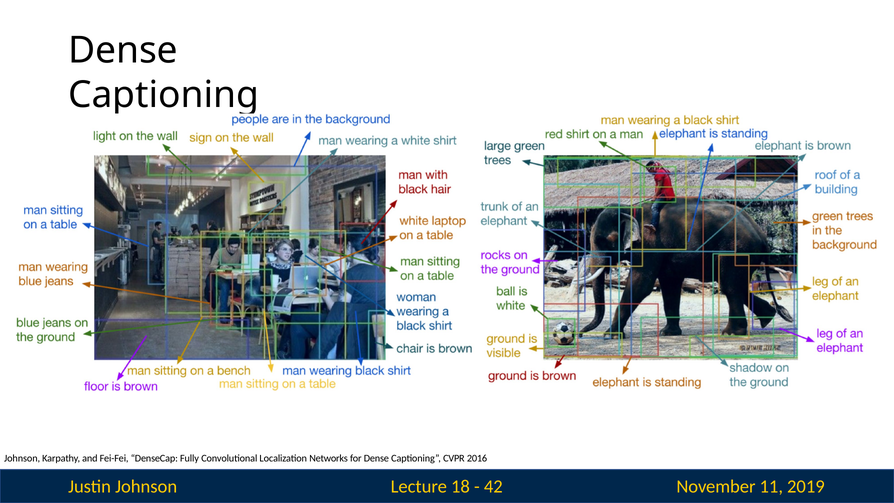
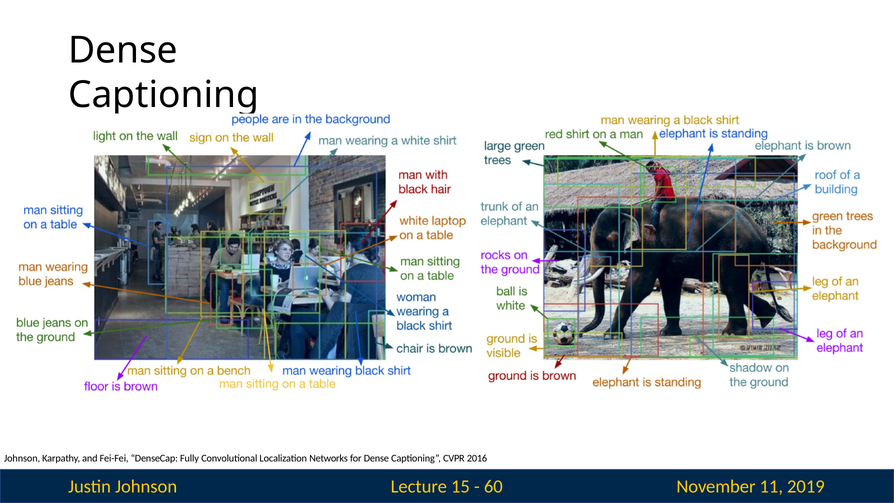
18: 18 -> 15
42: 42 -> 60
